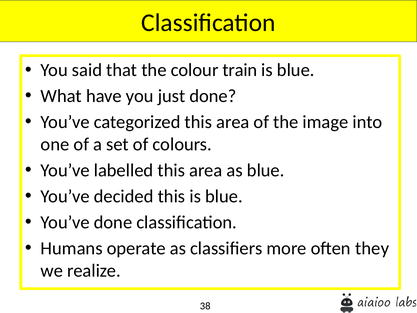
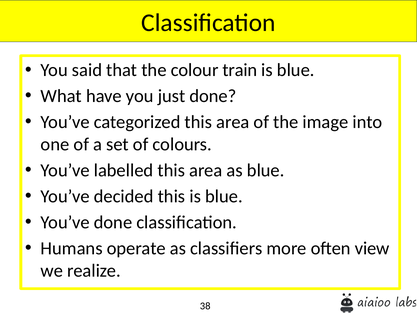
they: they -> view
